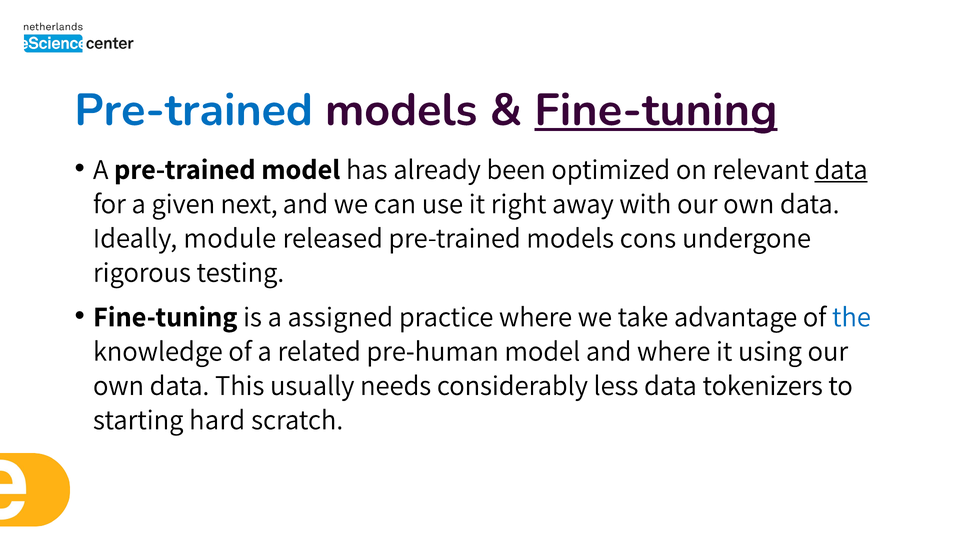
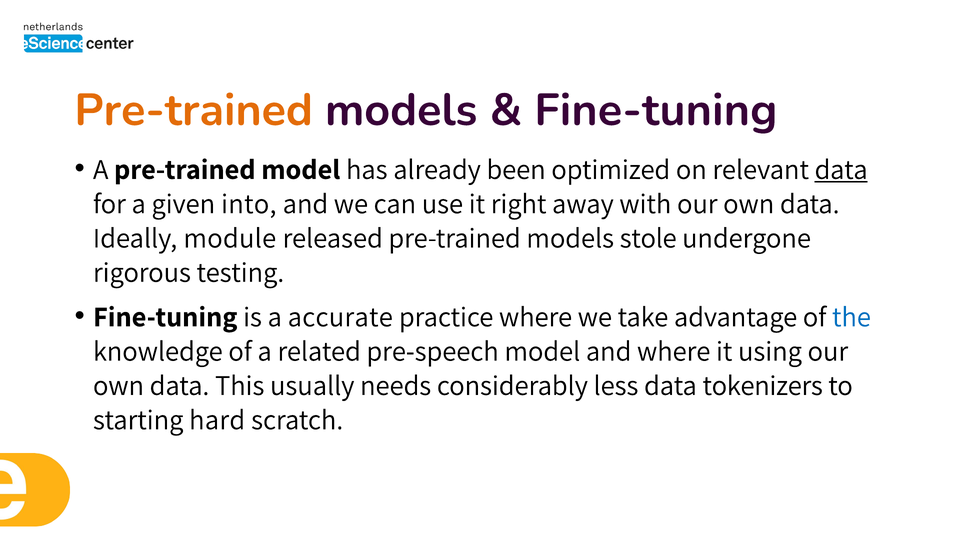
Pre-trained at (194, 110) colour: blue -> orange
Fine-tuning at (656, 110) underline: present -> none
next: next -> into
cons: cons -> stole
assigned: assigned -> accurate
pre-human: pre-human -> pre-speech
